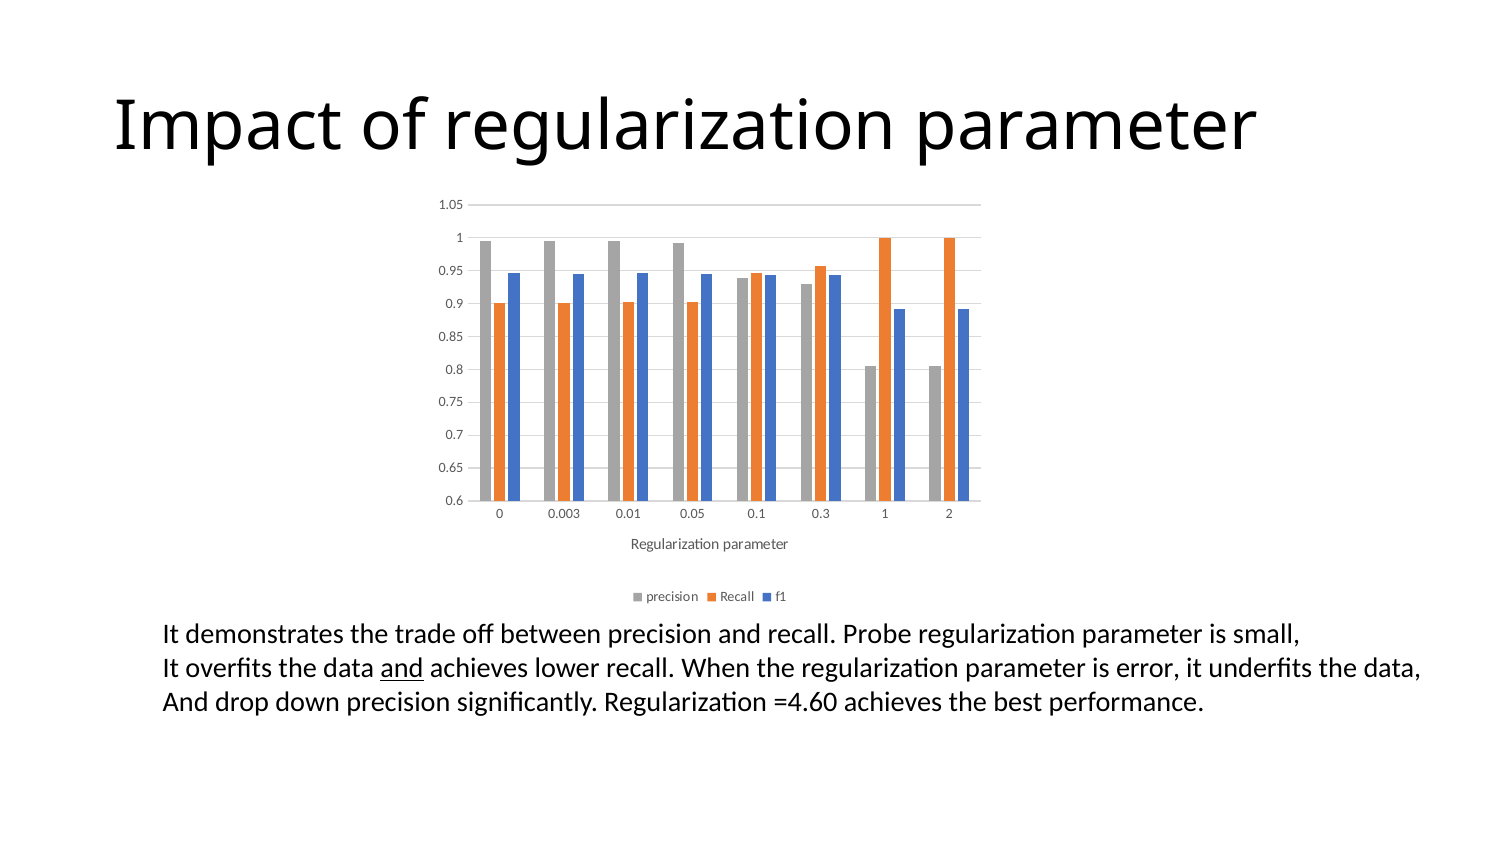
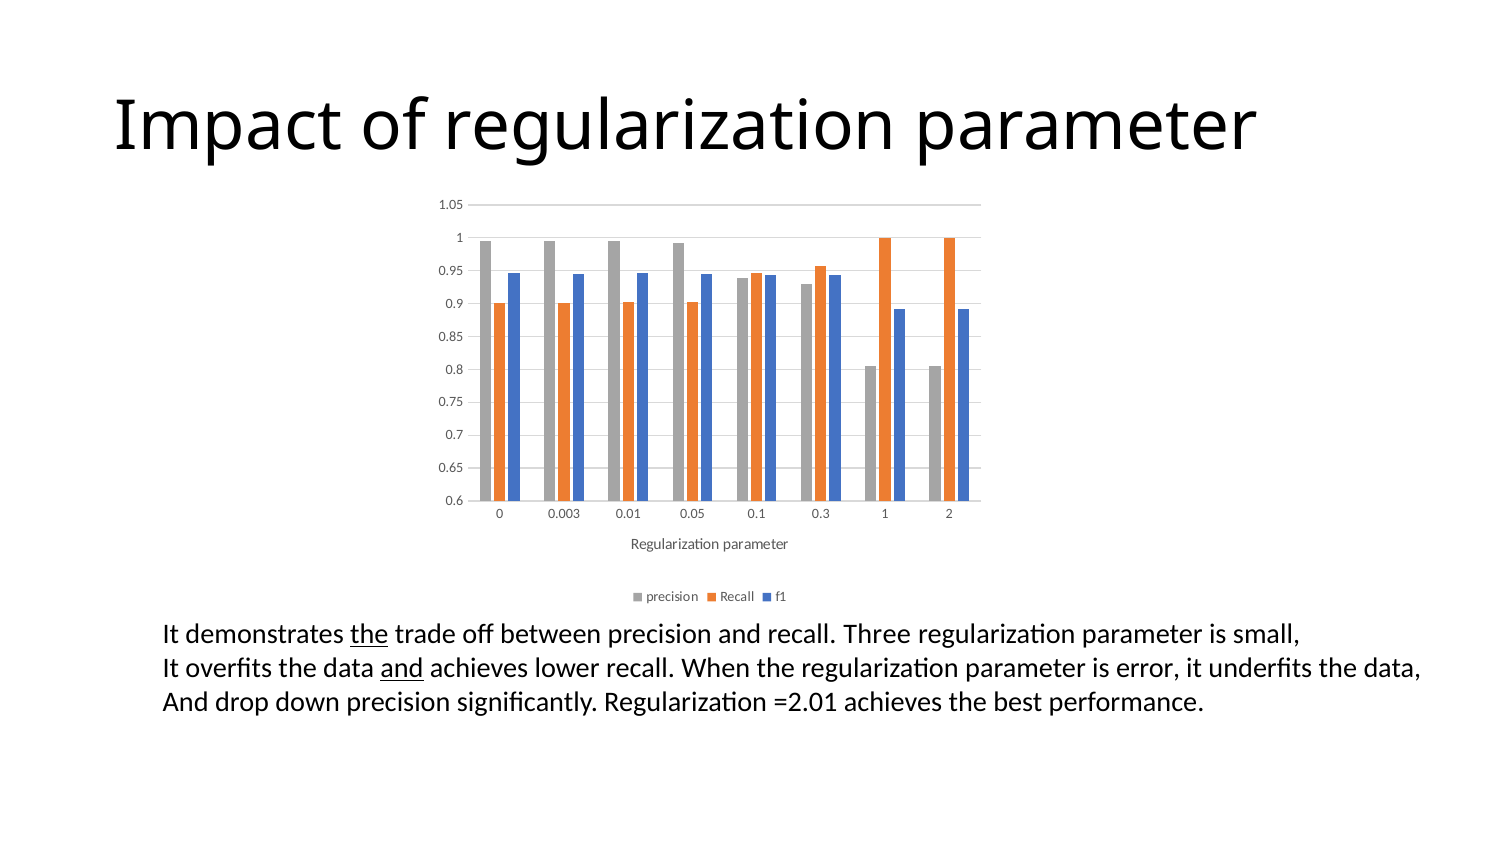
the at (369, 635) underline: none -> present
Probe: Probe -> Three
=4.60: =4.60 -> =2.01
